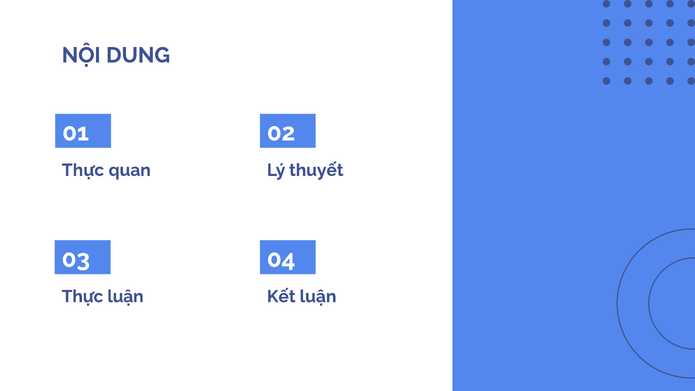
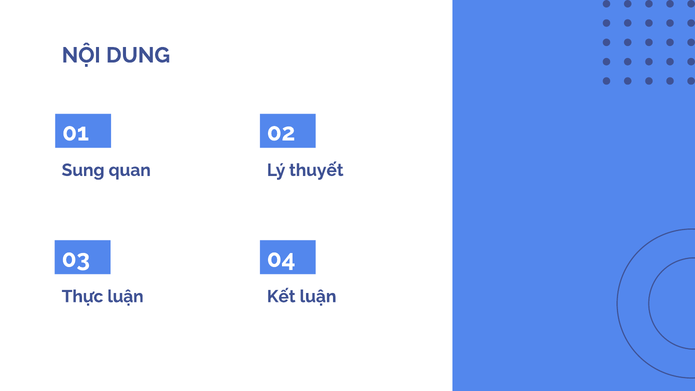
Thực at (83, 170): Thực -> Sung
